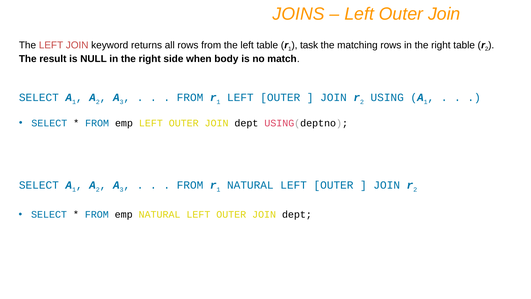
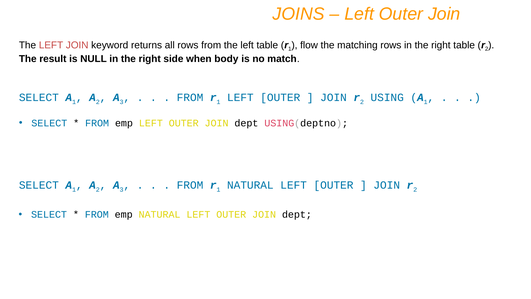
task: task -> flow
